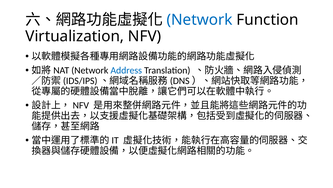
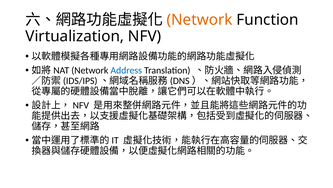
Network at (200, 20) colour: blue -> orange
